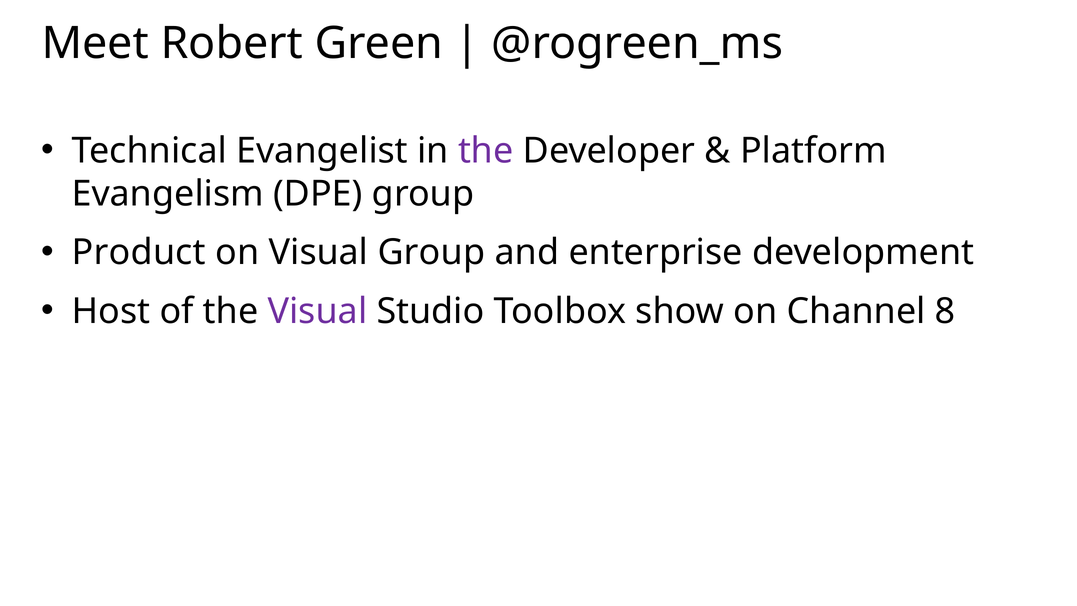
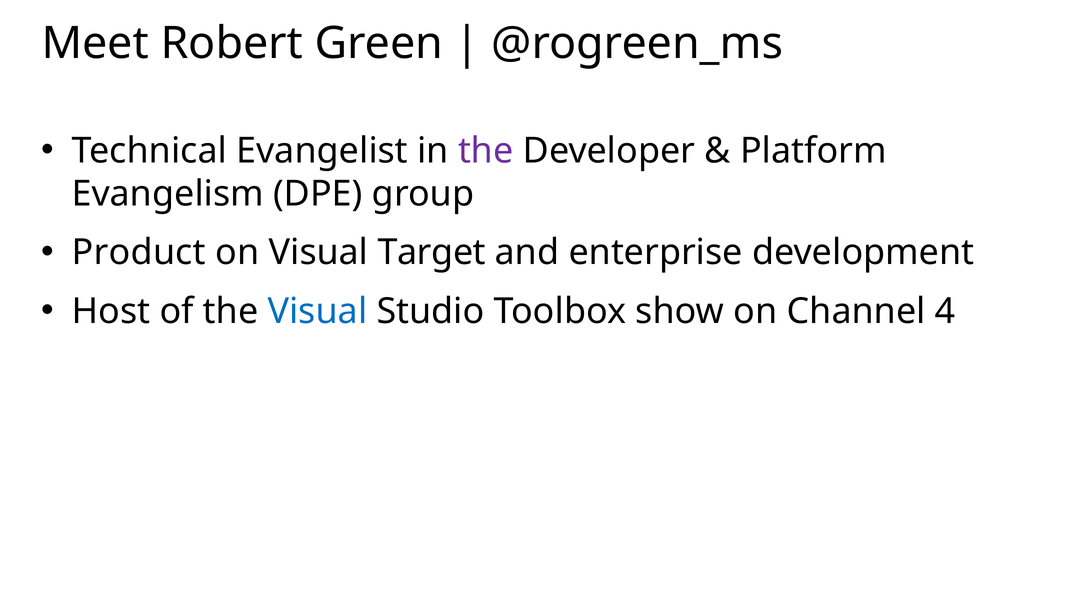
Visual Group: Group -> Target
Visual at (317, 311) colour: purple -> blue
8: 8 -> 4
